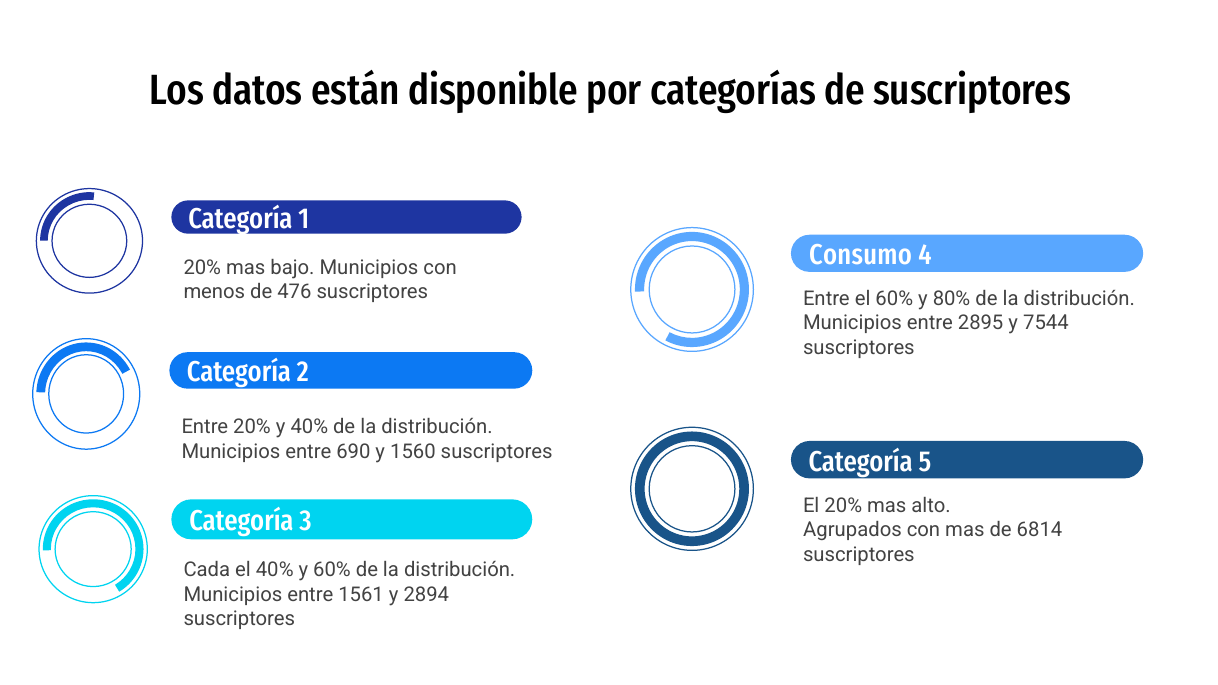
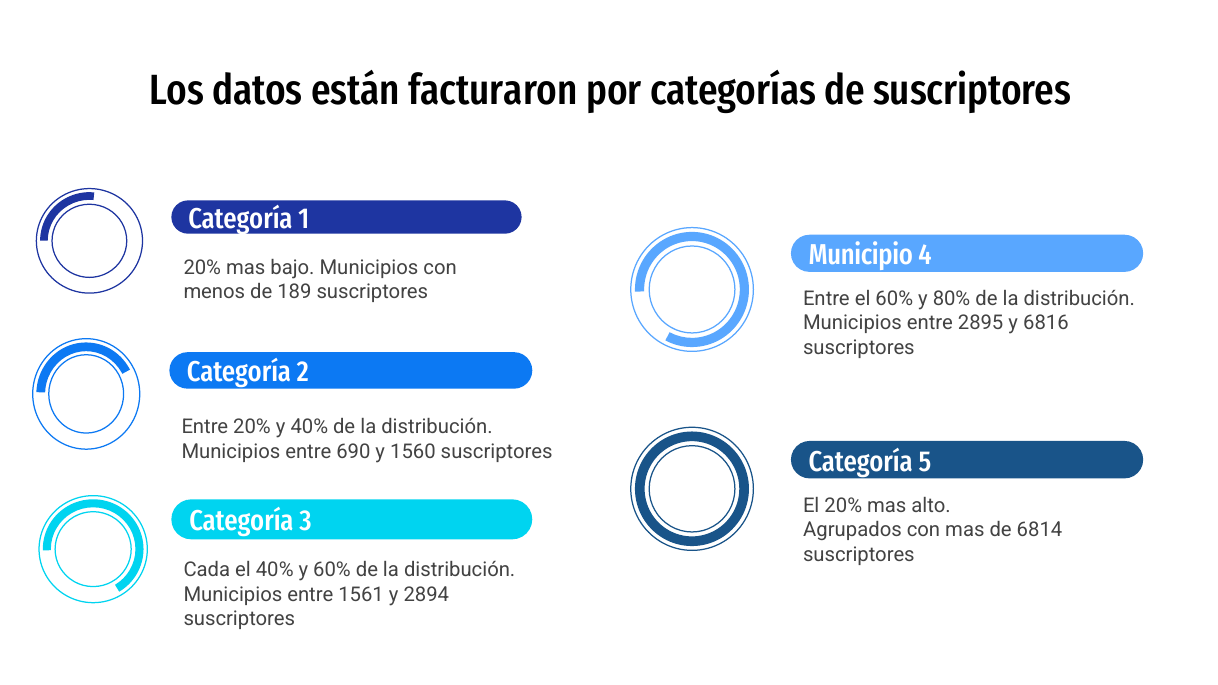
disponible: disponible -> facturaron
Consumo: Consumo -> Municipio
476: 476 -> 189
7544: 7544 -> 6816
